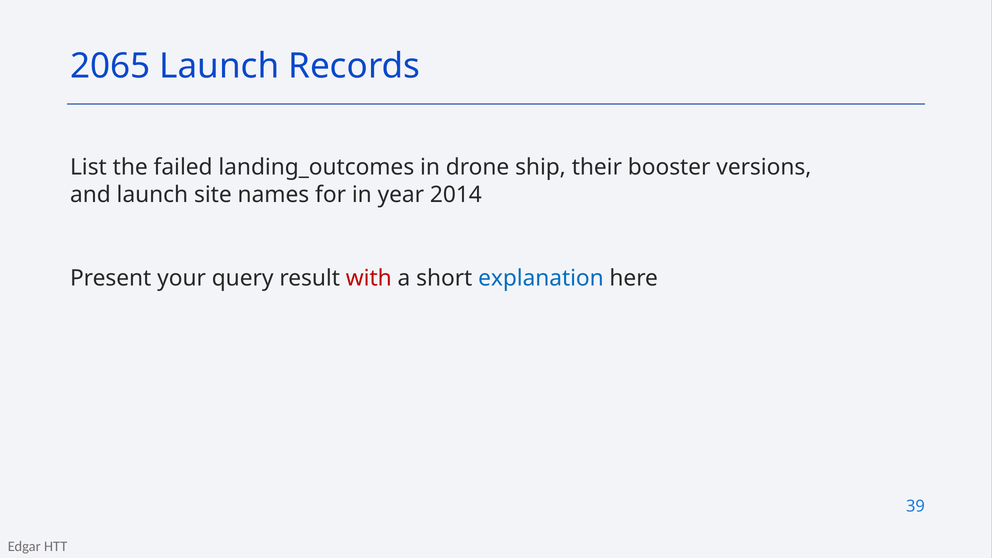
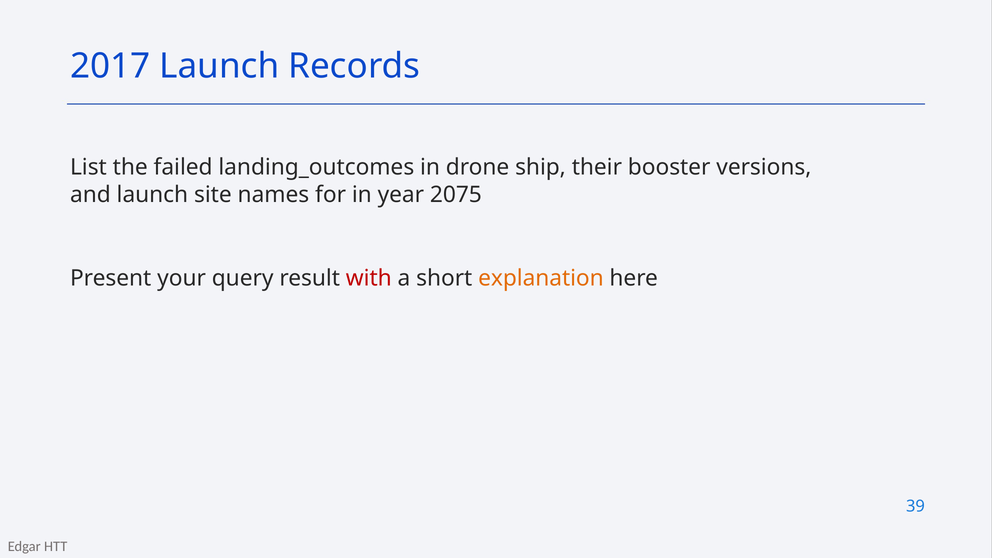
2065: 2065 -> 2017
2014: 2014 -> 2075
explanation colour: blue -> orange
